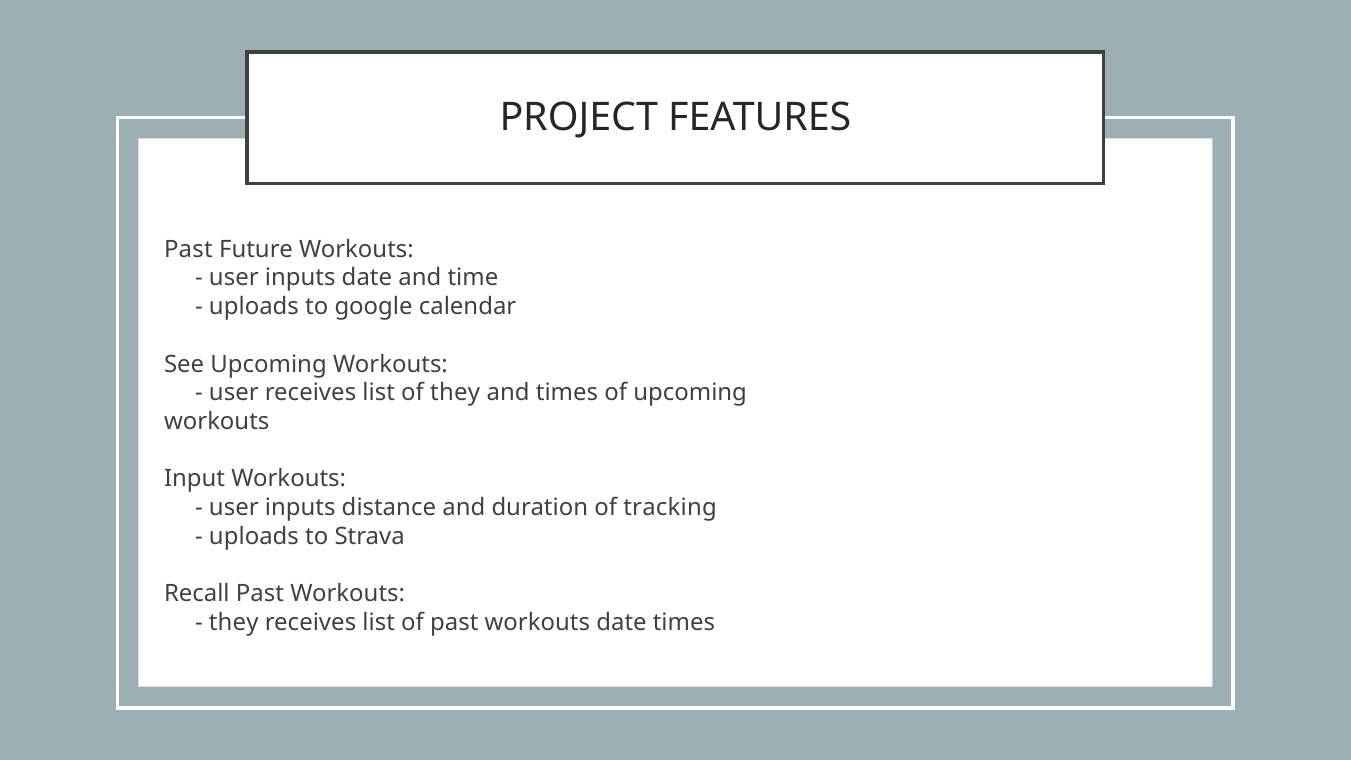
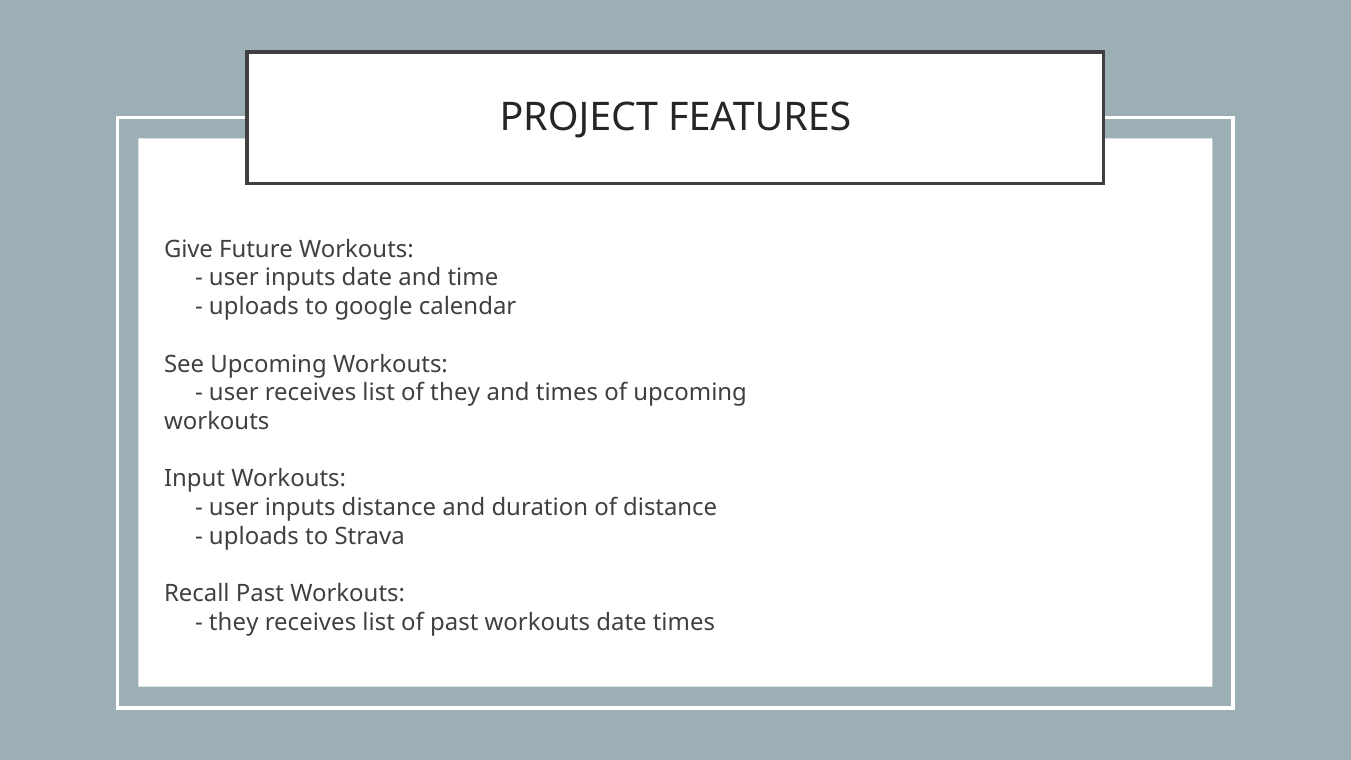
Past at (188, 249): Past -> Give
of tracking: tracking -> distance
